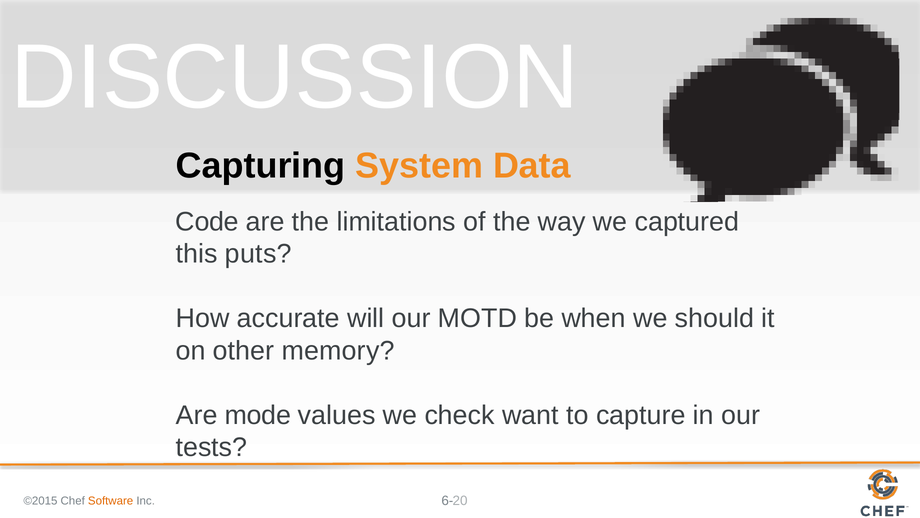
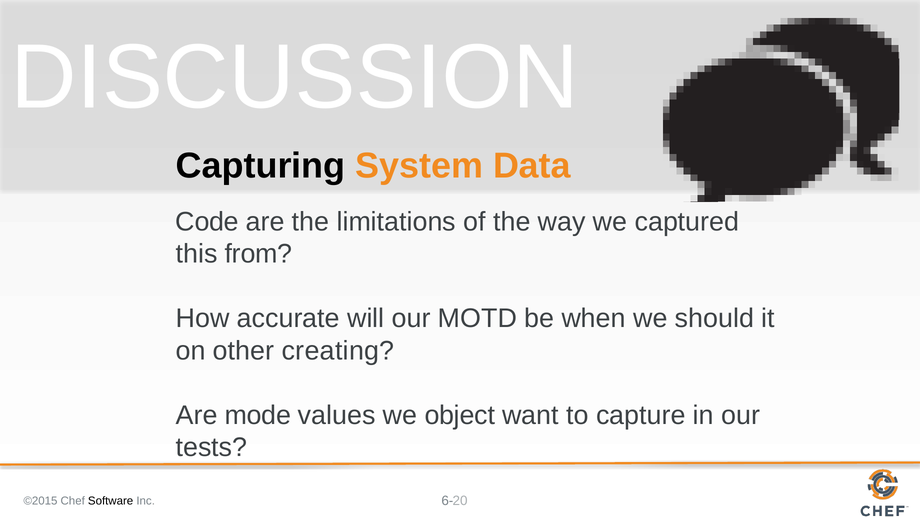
puts: puts -> from
memory: memory -> creating
check: check -> object
Software colour: orange -> black
